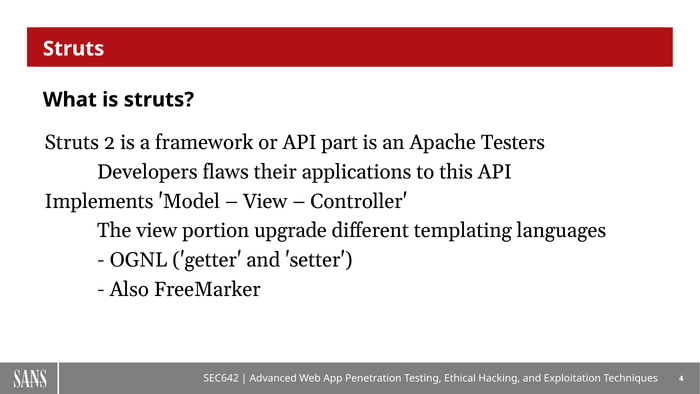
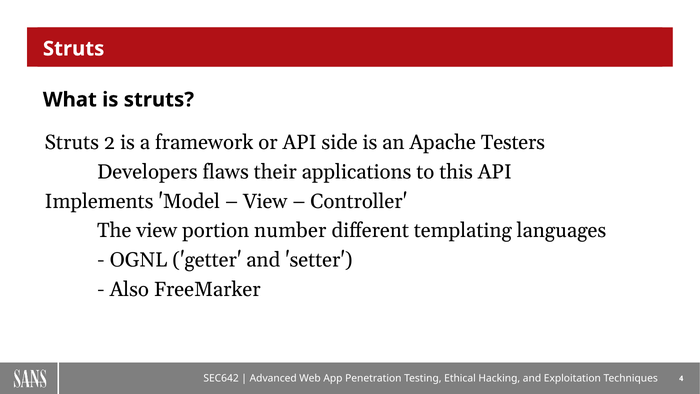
part: part -> side
upgrade: upgrade -> number
